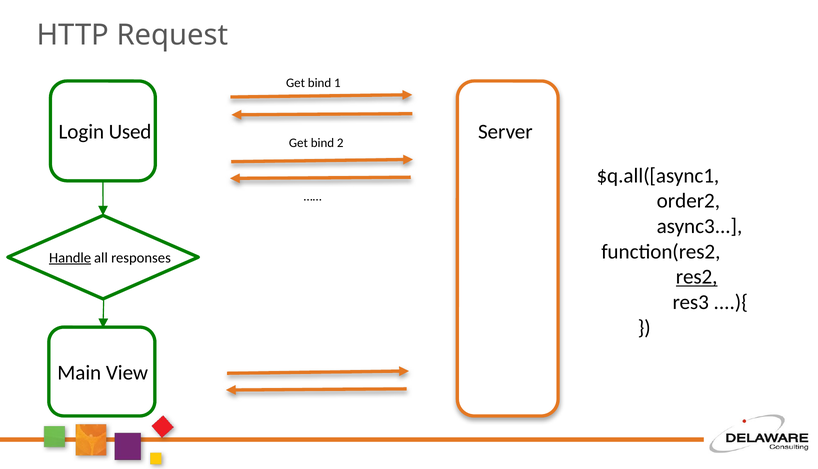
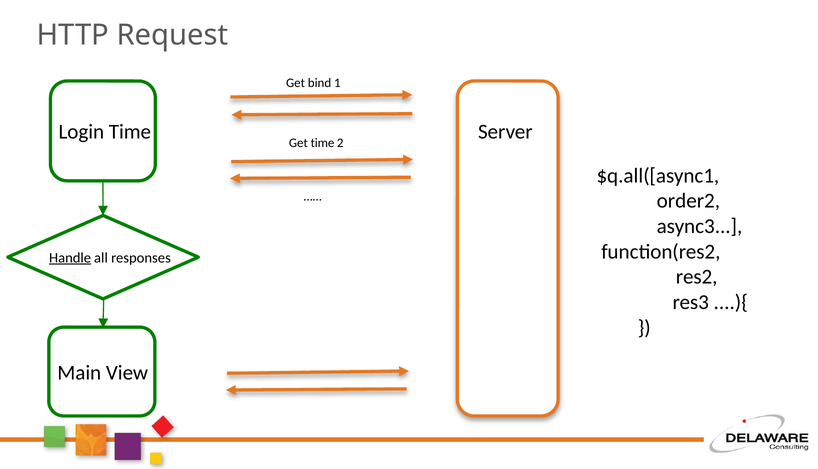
Login Used: Used -> Time
bind at (322, 143): bind -> time
res2 underline: present -> none
